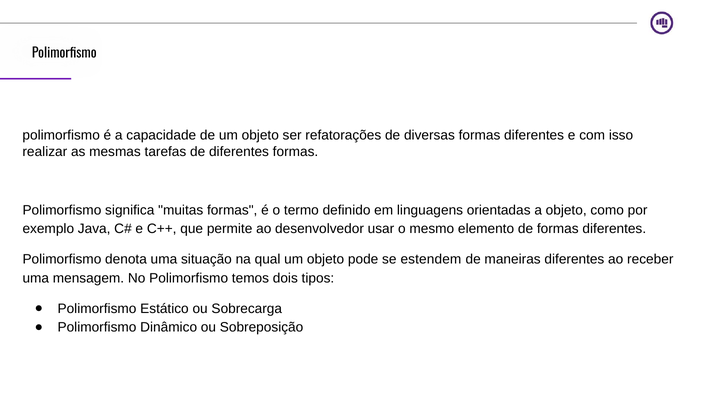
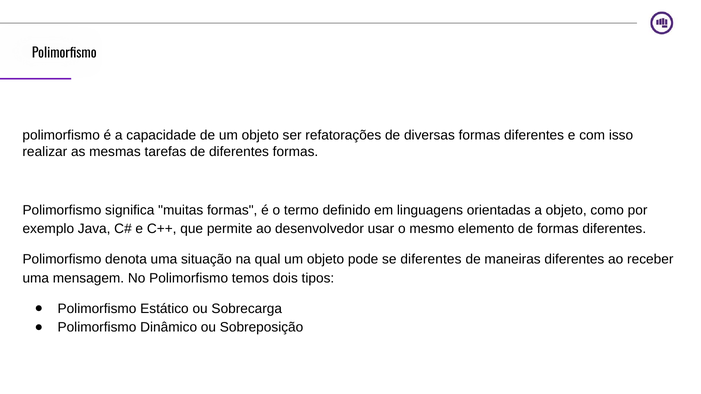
se estendem: estendem -> diferentes
